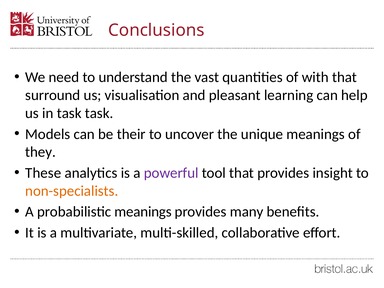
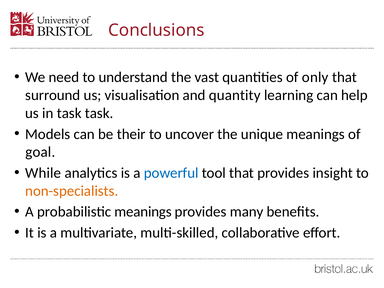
with: with -> only
pleasant: pleasant -> quantity
they: they -> goal
These: These -> While
powerful colour: purple -> blue
